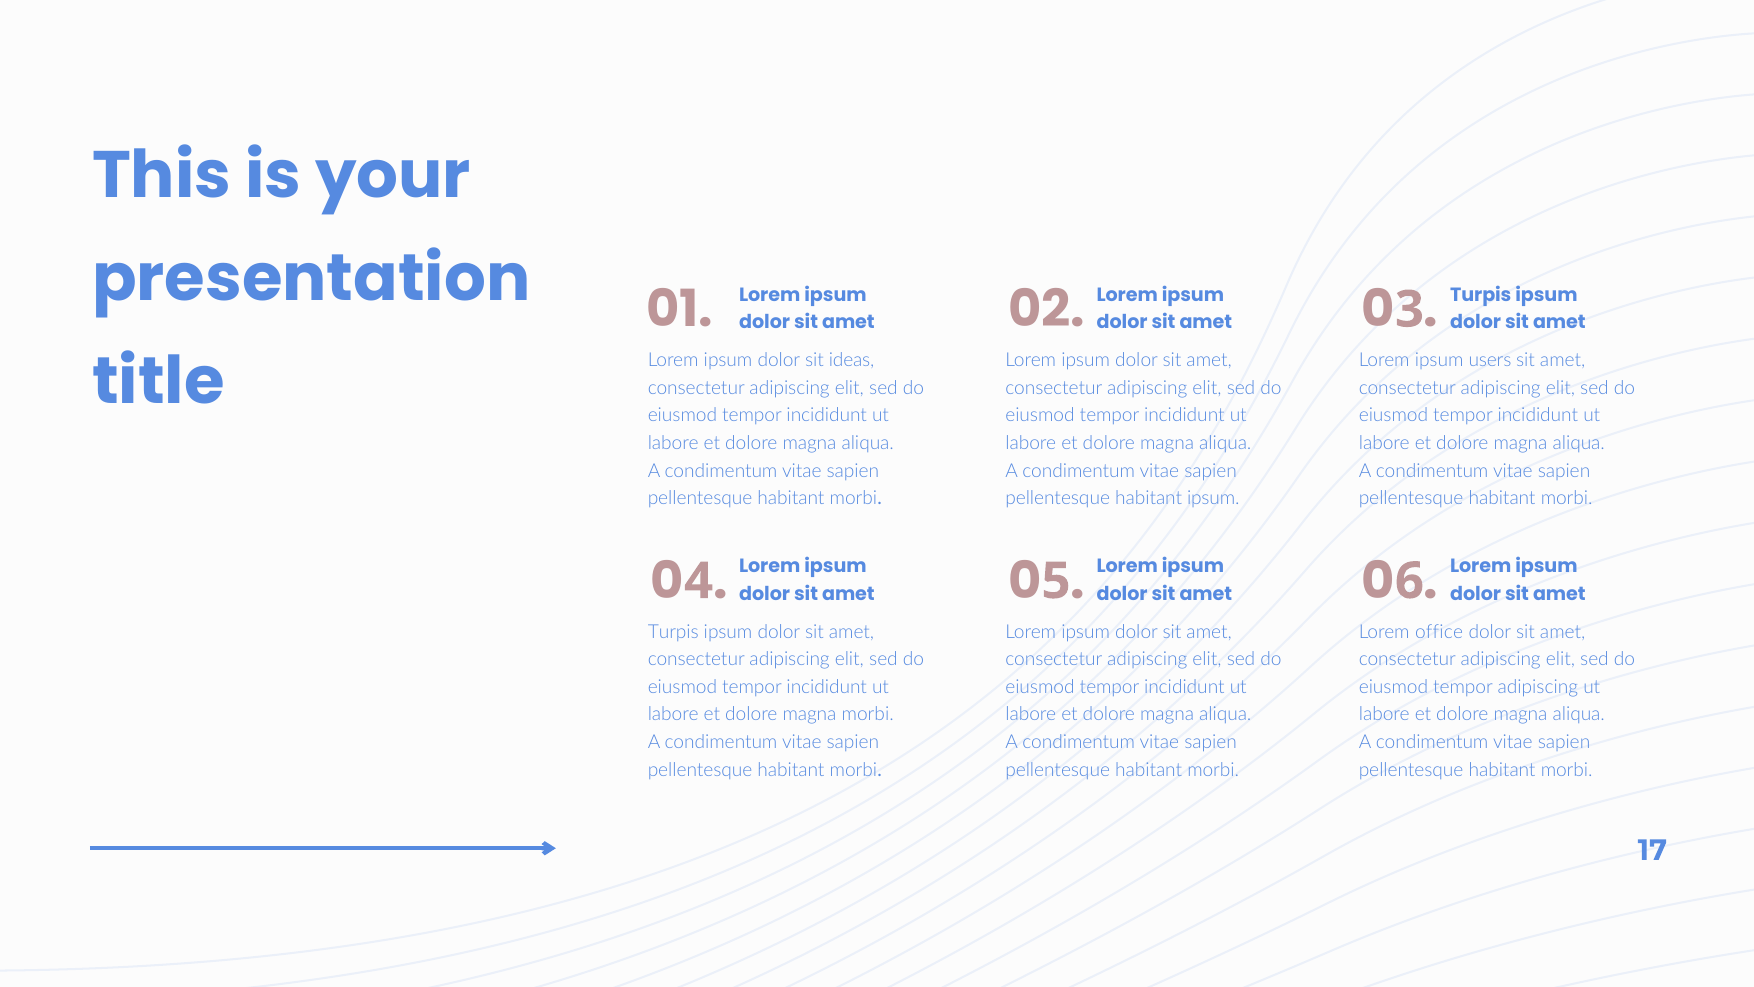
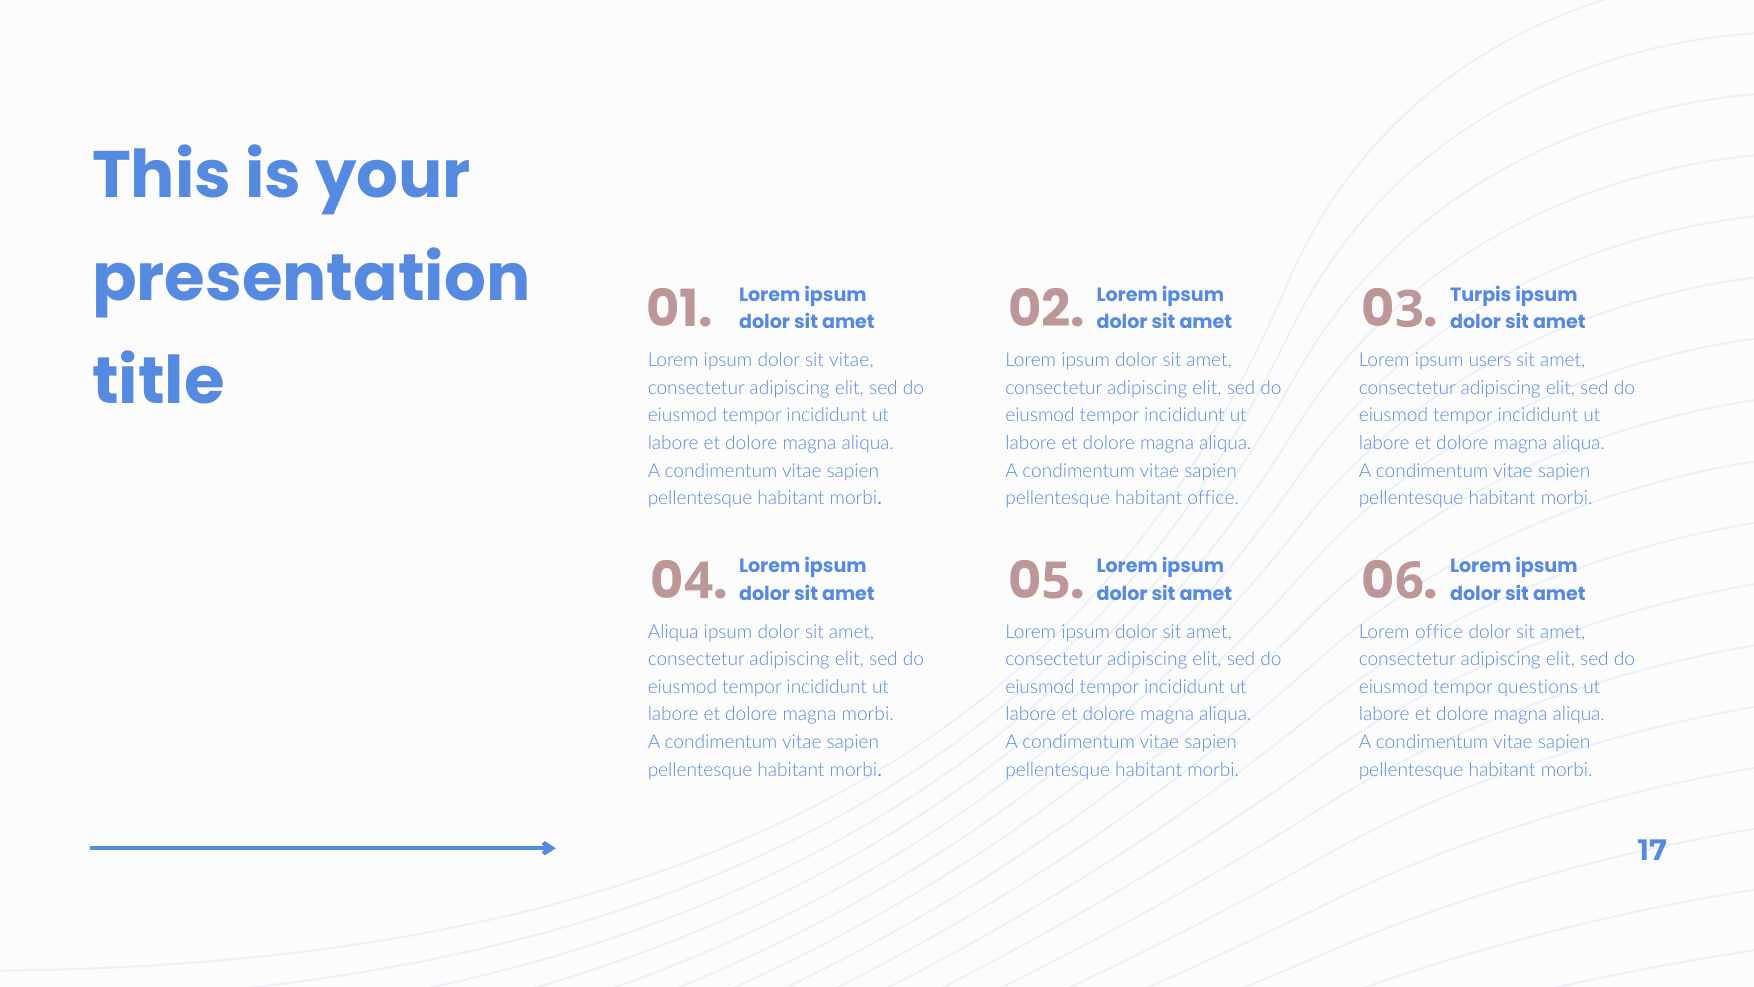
sit ideas: ideas -> vitae
habitant ipsum: ipsum -> office
Turpis at (673, 632): Turpis -> Aliqua
tempor adipiscing: adipiscing -> questions
